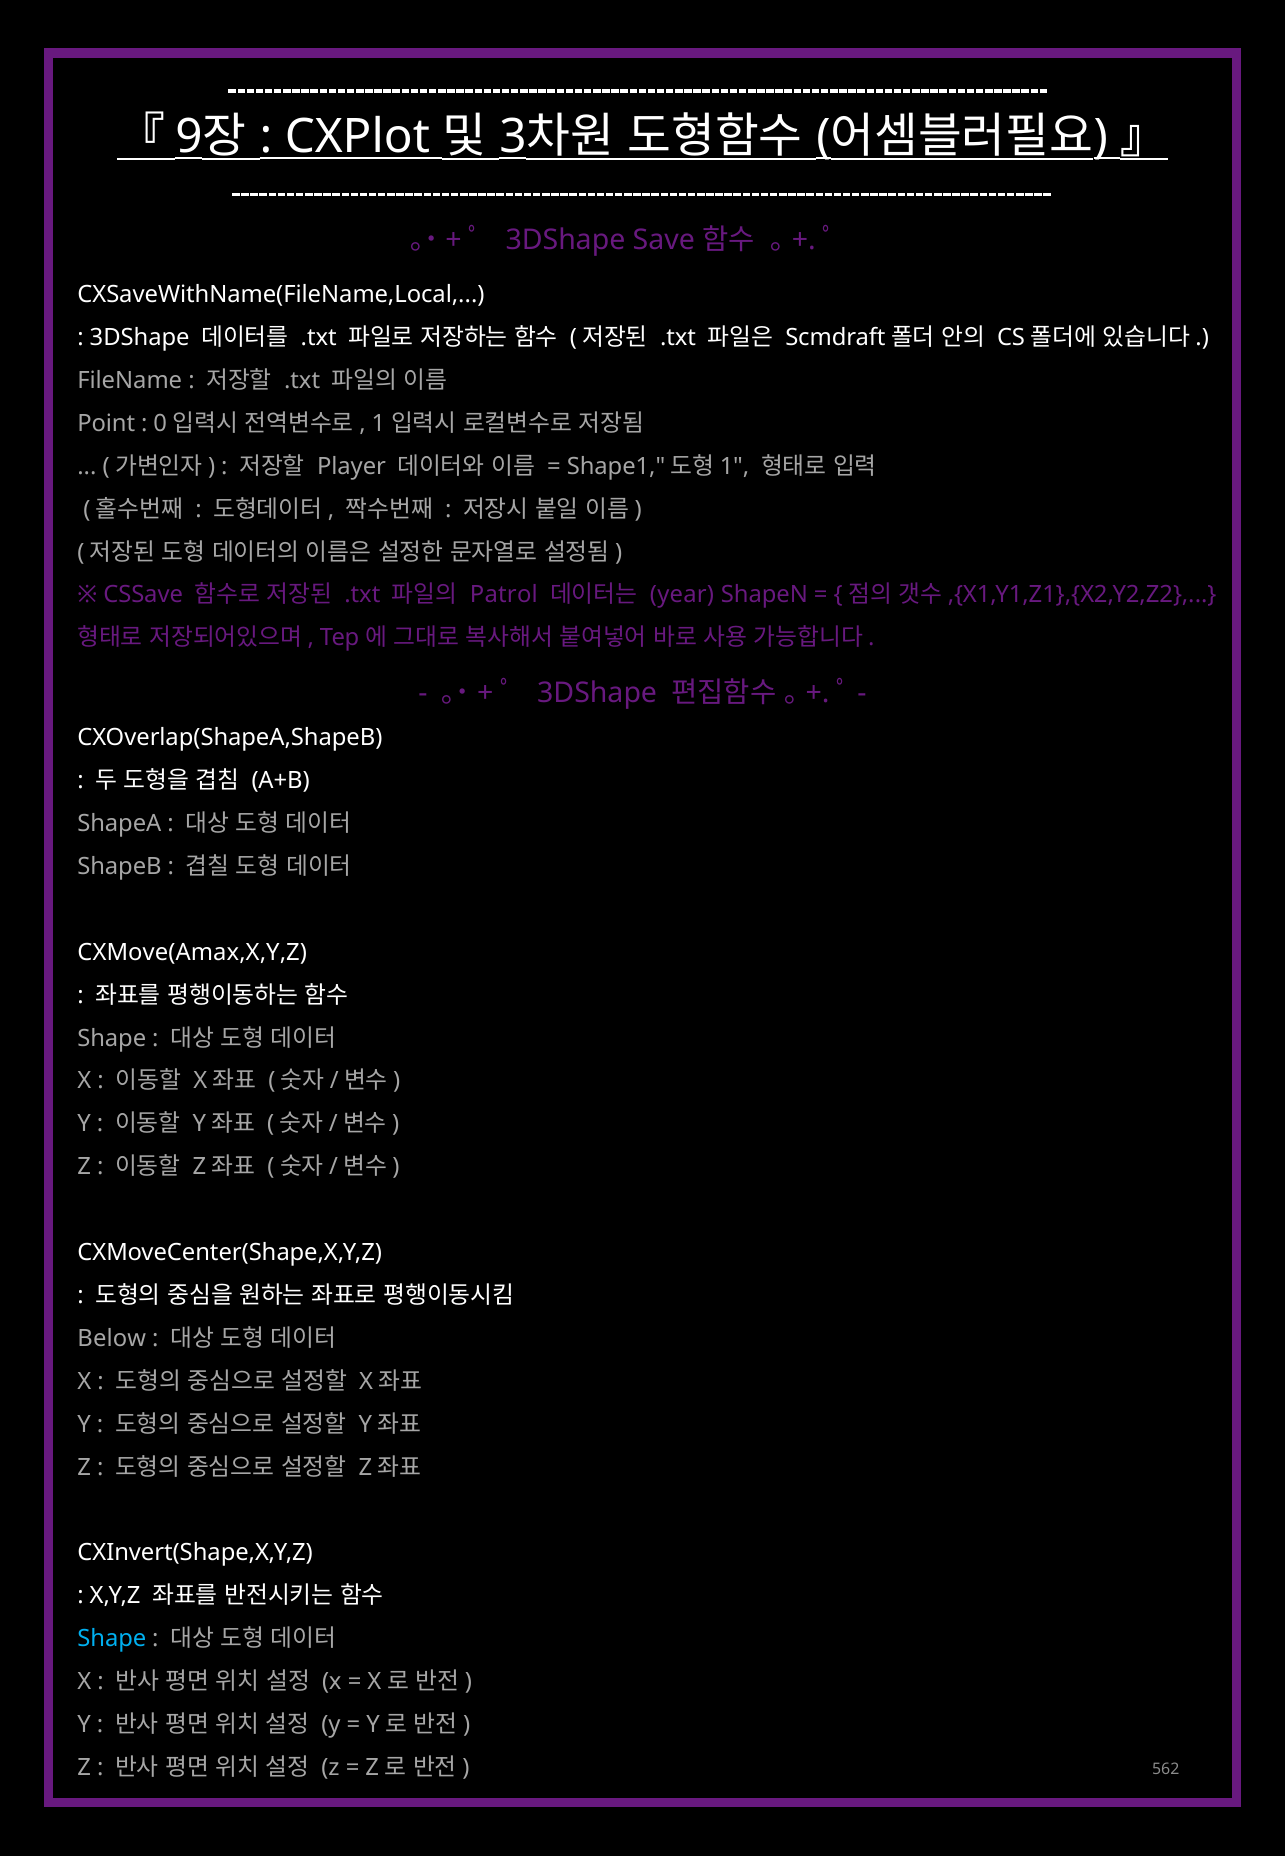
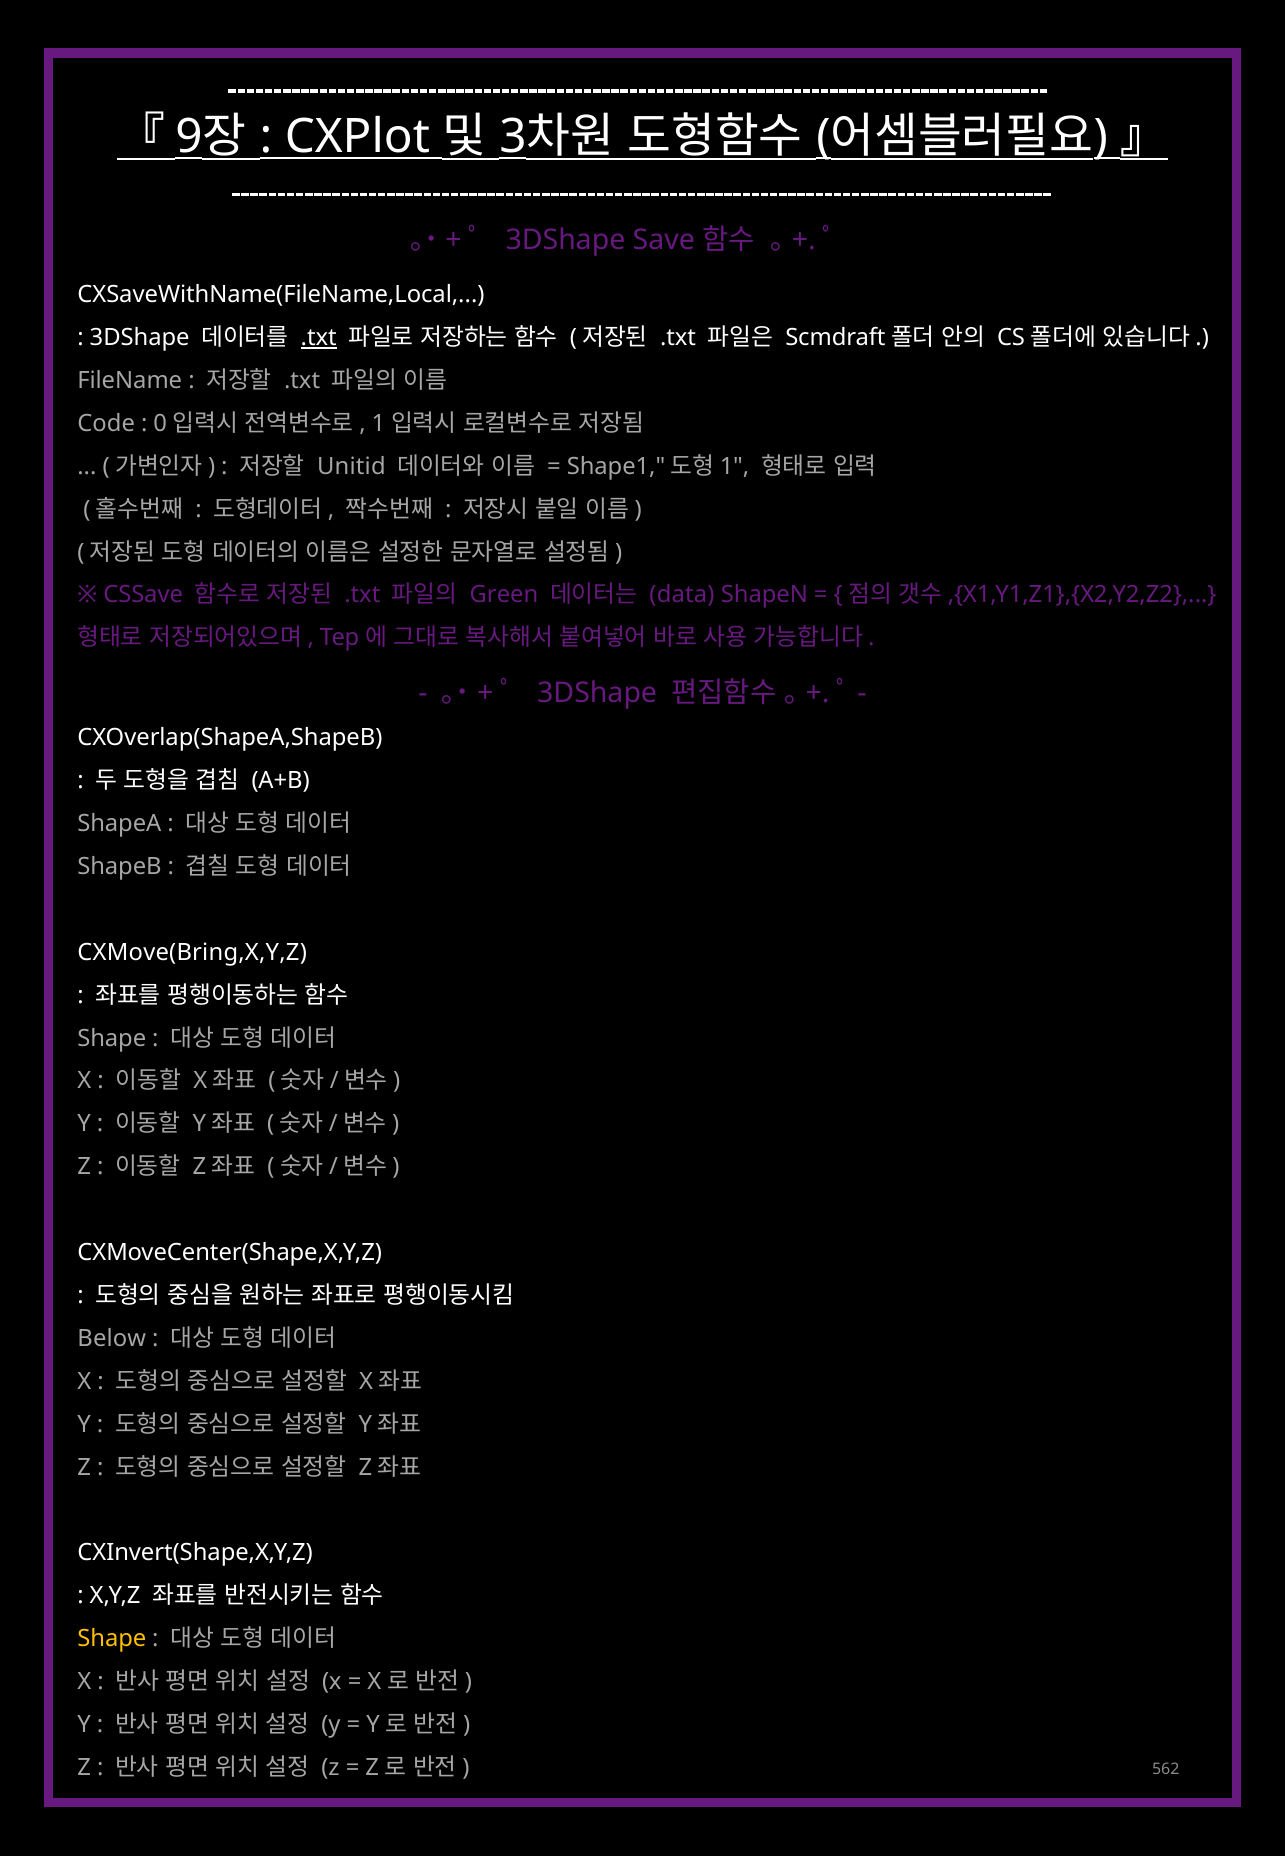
.txt at (319, 338) underline: none -> present
Point: Point -> Code
Player: Player -> Unitid
Patrol: Patrol -> Green
year: year -> data
CXMove(Amax,X,Y,Z: CXMove(Amax,X,Y,Z -> CXMove(Bring,X,Y,Z
Shape at (112, 1639) colour: light blue -> yellow
